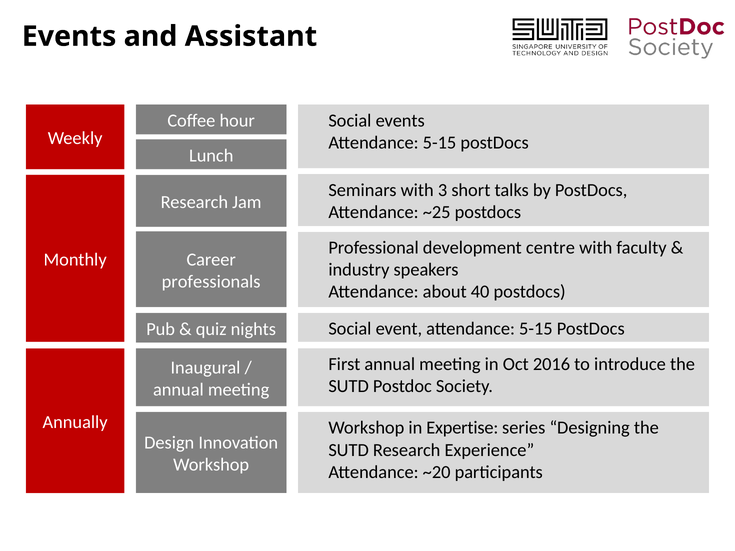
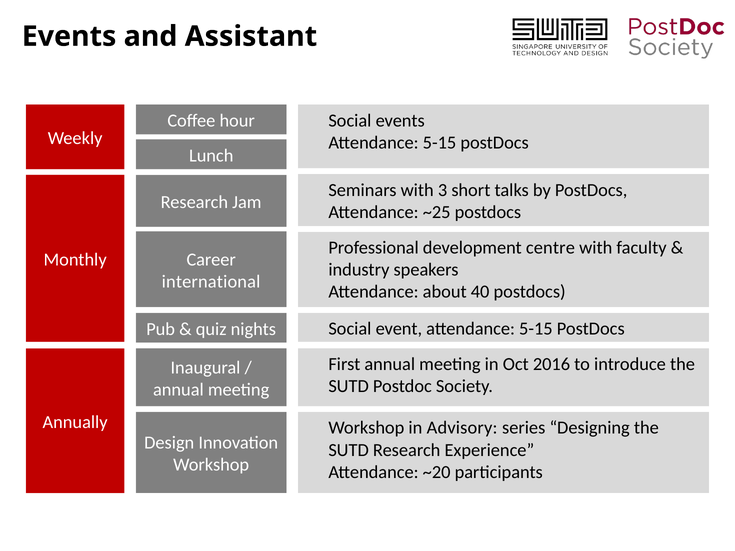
professionals: professionals -> international
Expertise: Expertise -> Advisory
